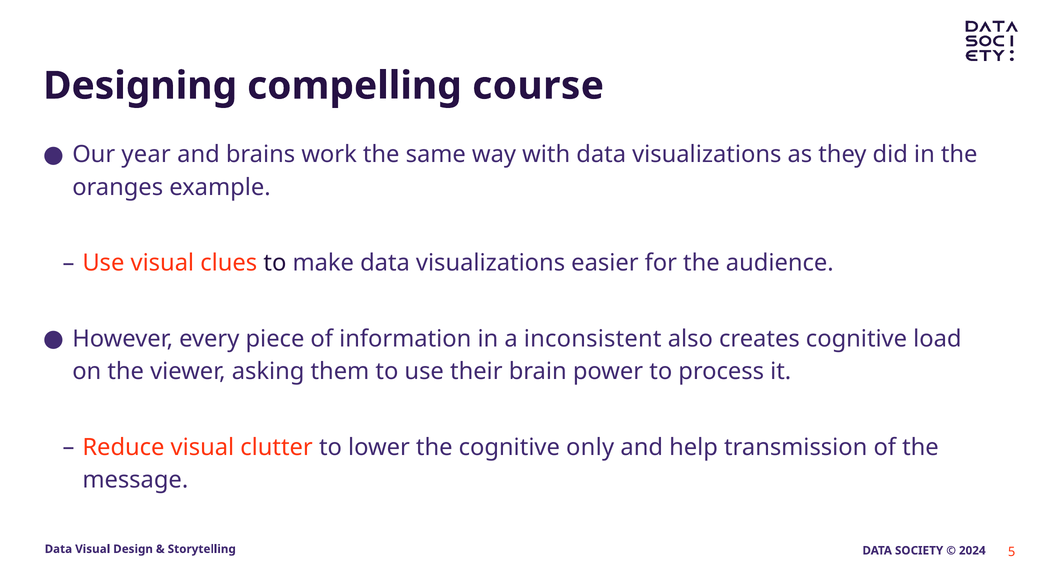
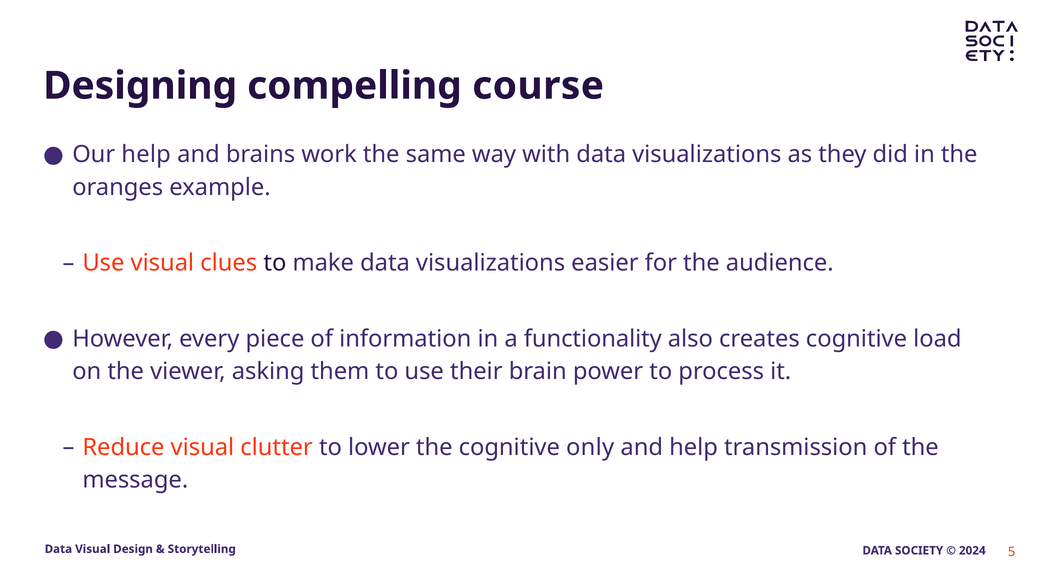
Our year: year -> help
inconsistent: inconsistent -> functionality
